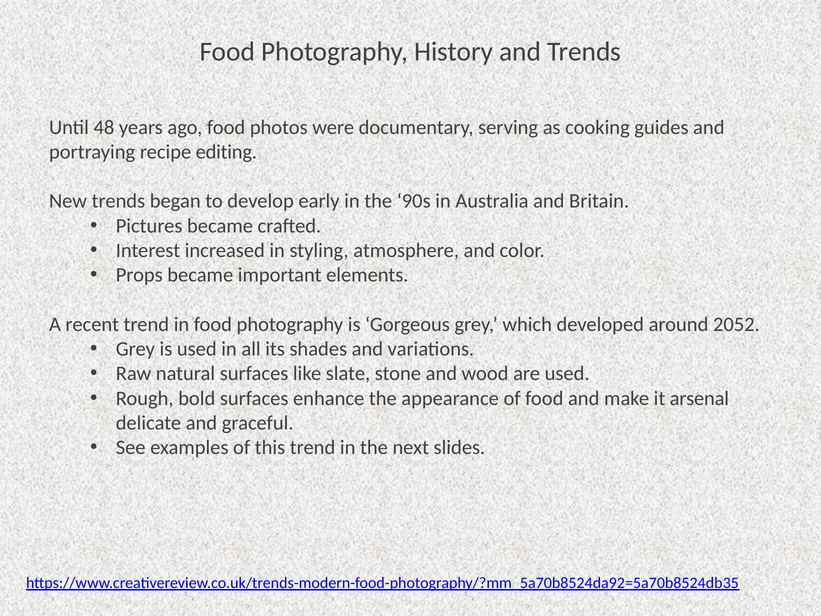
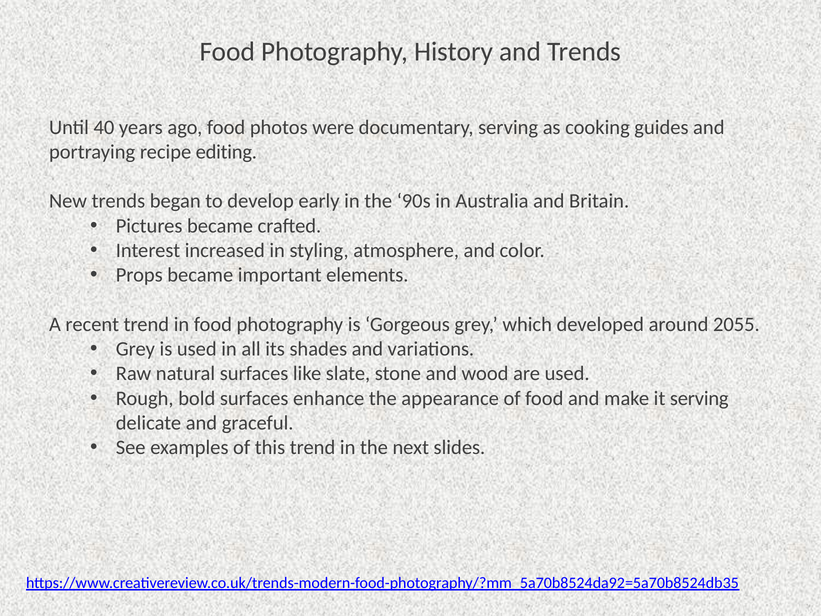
48: 48 -> 40
2052: 2052 -> 2055
it arsenal: arsenal -> serving
